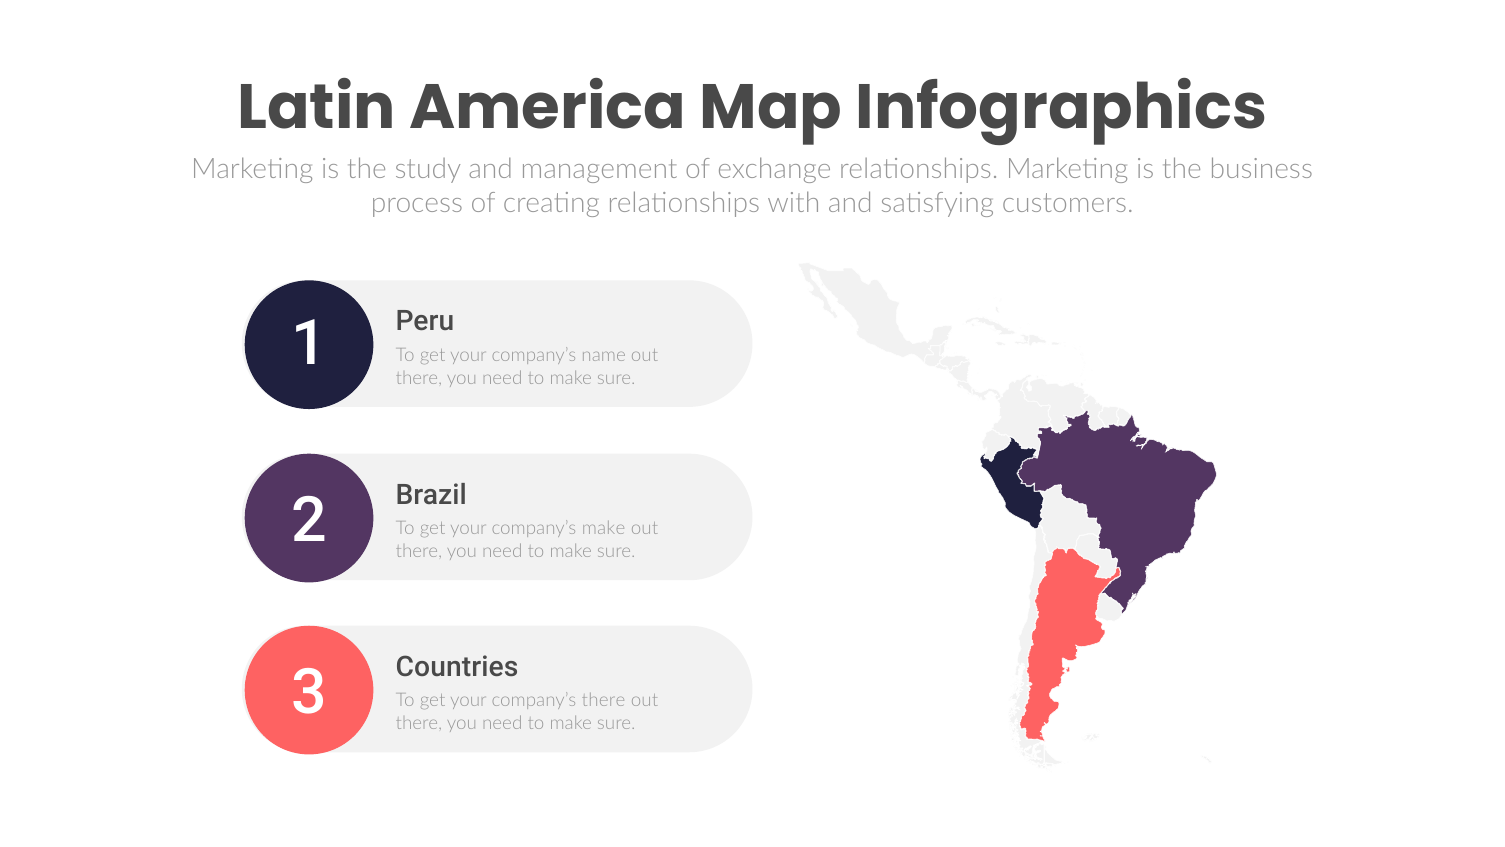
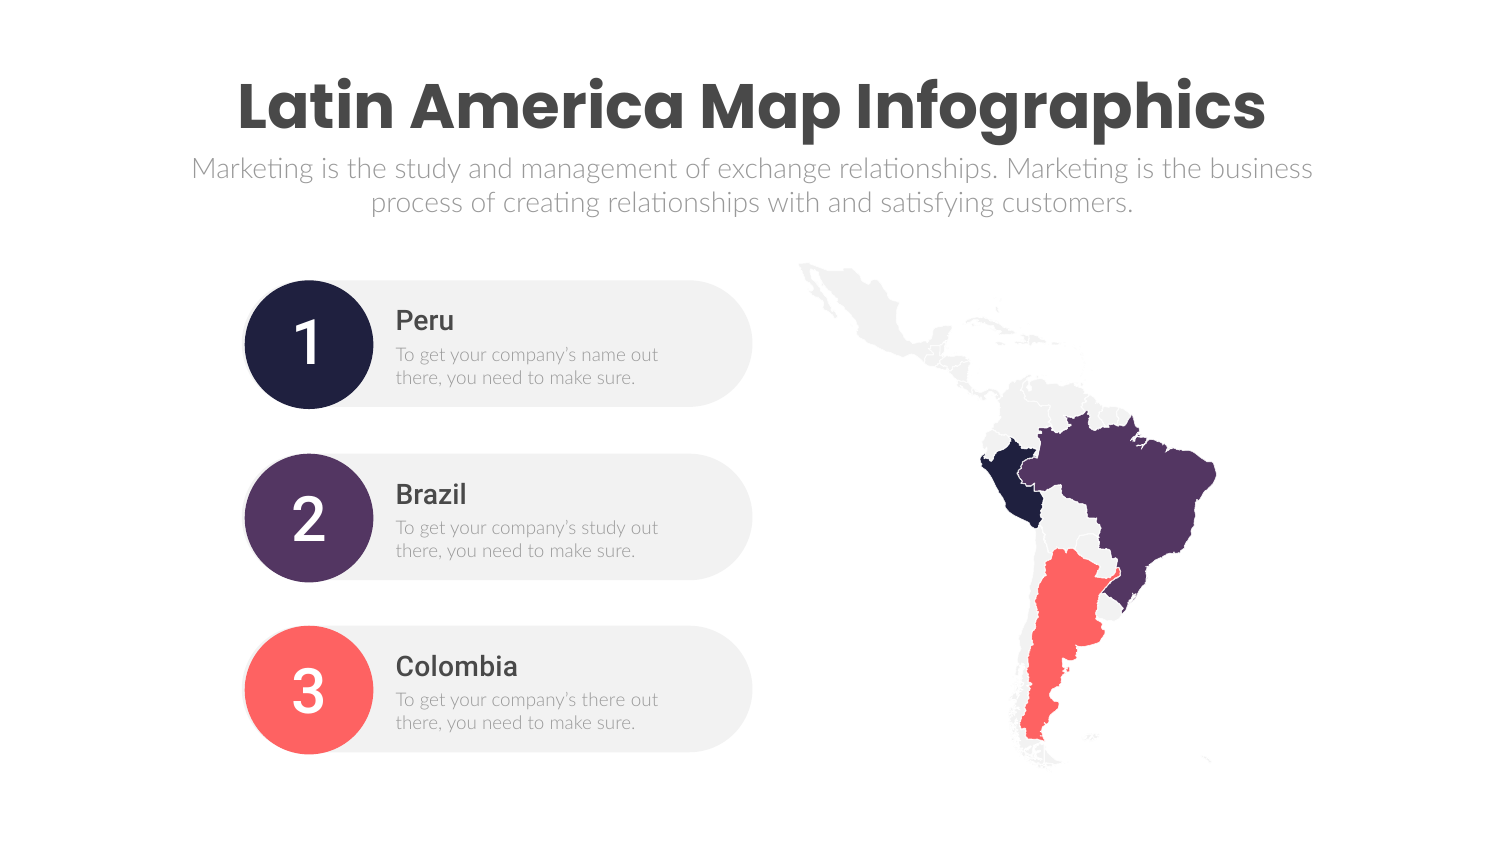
company’s make: make -> study
Countries: Countries -> Colombia
